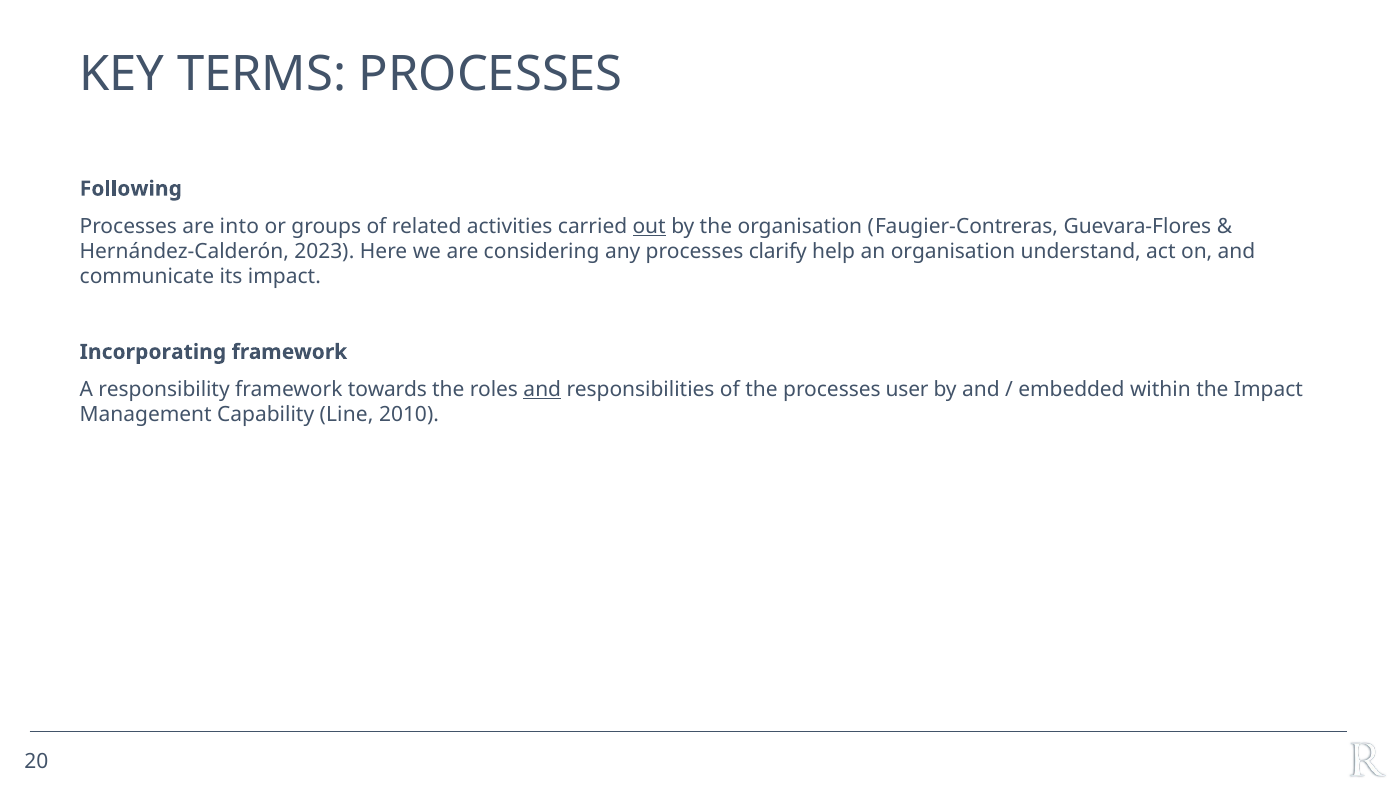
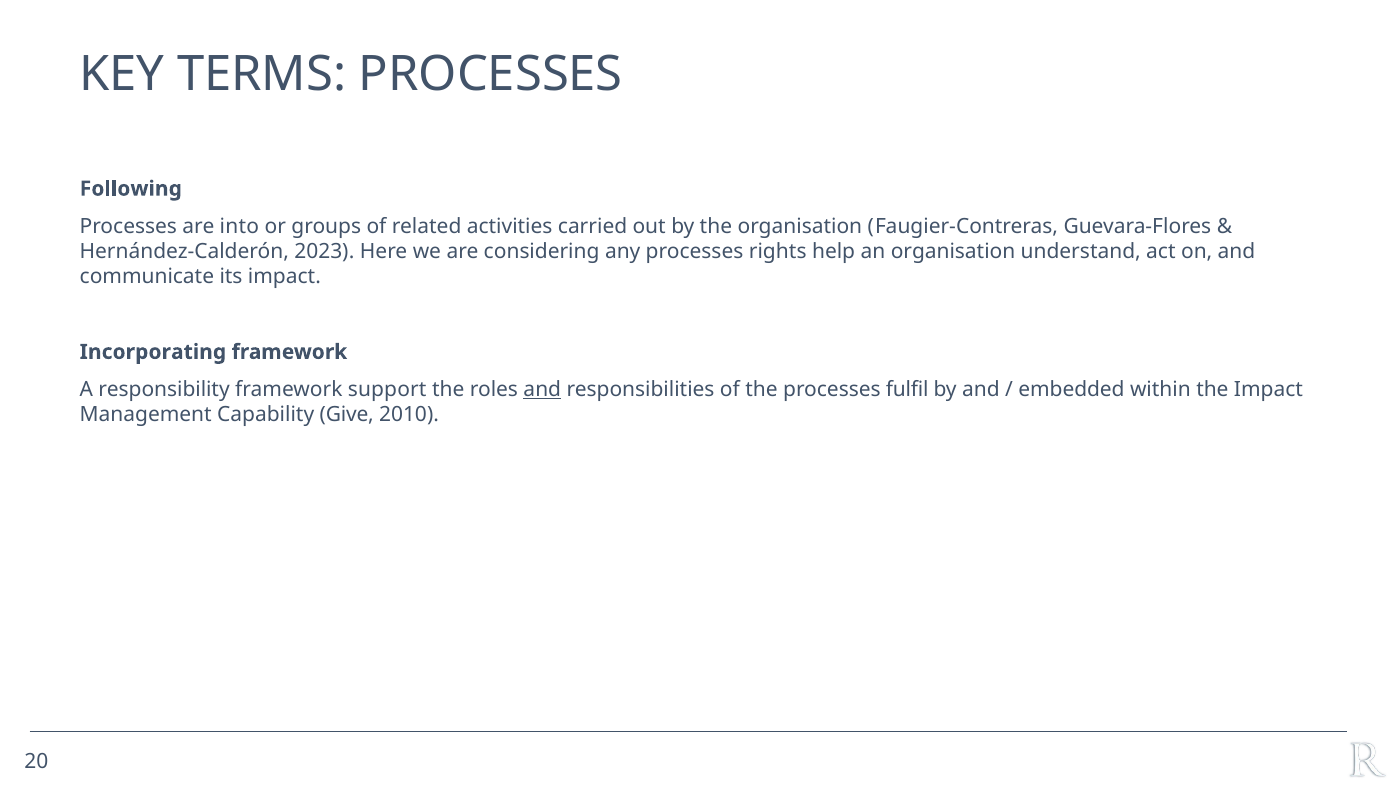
out underline: present -> none
clarify: clarify -> rights
towards: towards -> support
user: user -> fulfil
Line: Line -> Give
